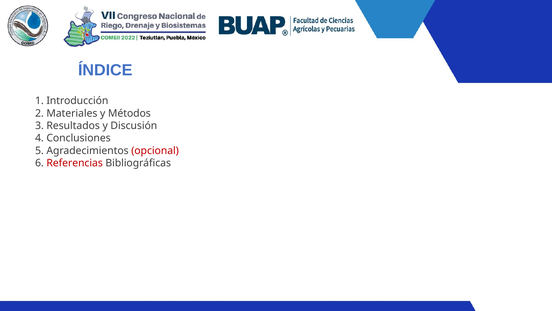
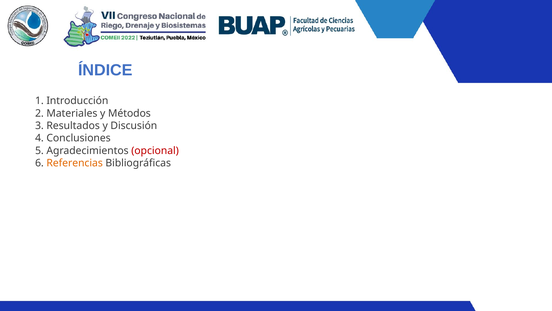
Referencias colour: red -> orange
